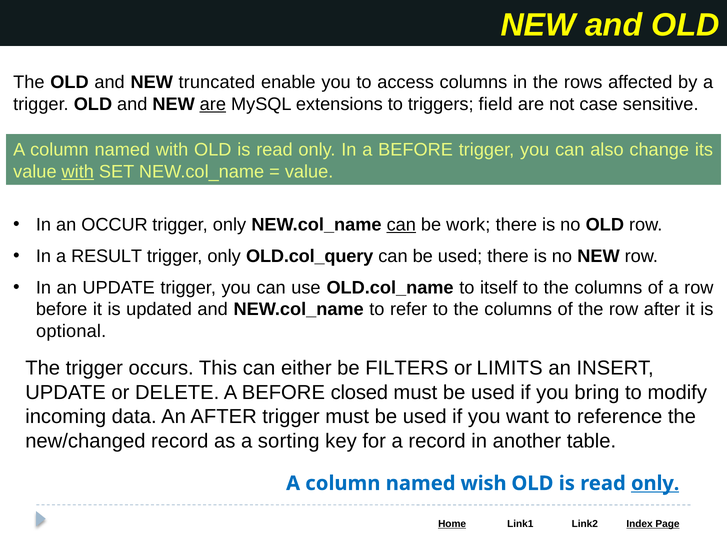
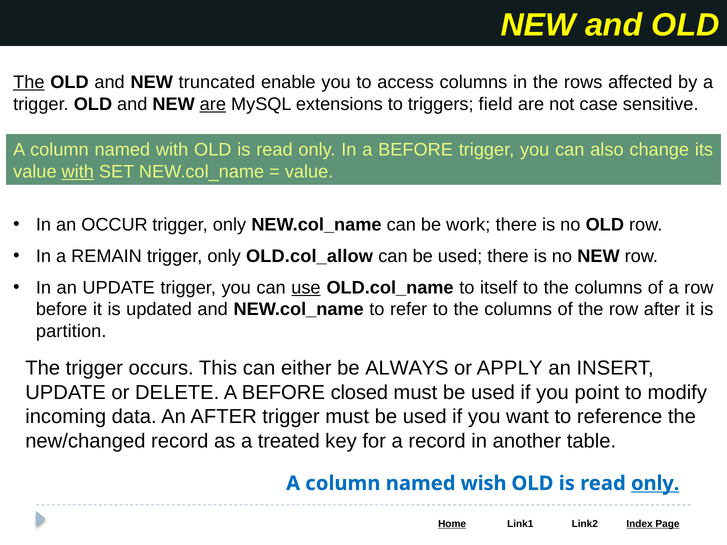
The at (29, 82) underline: none -> present
can at (401, 225) underline: present -> none
RESULT: RESULT -> REMAIN
OLD.col_query: OLD.col_query -> OLD.col_allow
use underline: none -> present
optional: optional -> partition
FILTERS: FILTERS -> ALWAYS
LIMITS: LIMITS -> APPLY
bring: bring -> point
sorting: sorting -> treated
